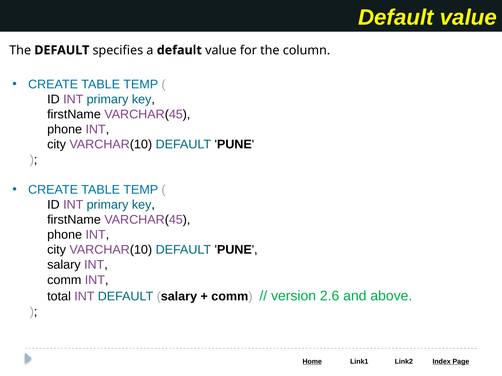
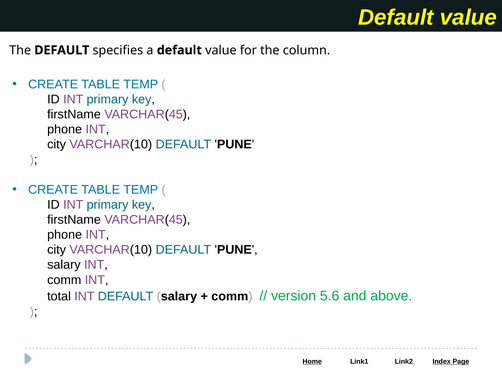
2.6: 2.6 -> 5.6
